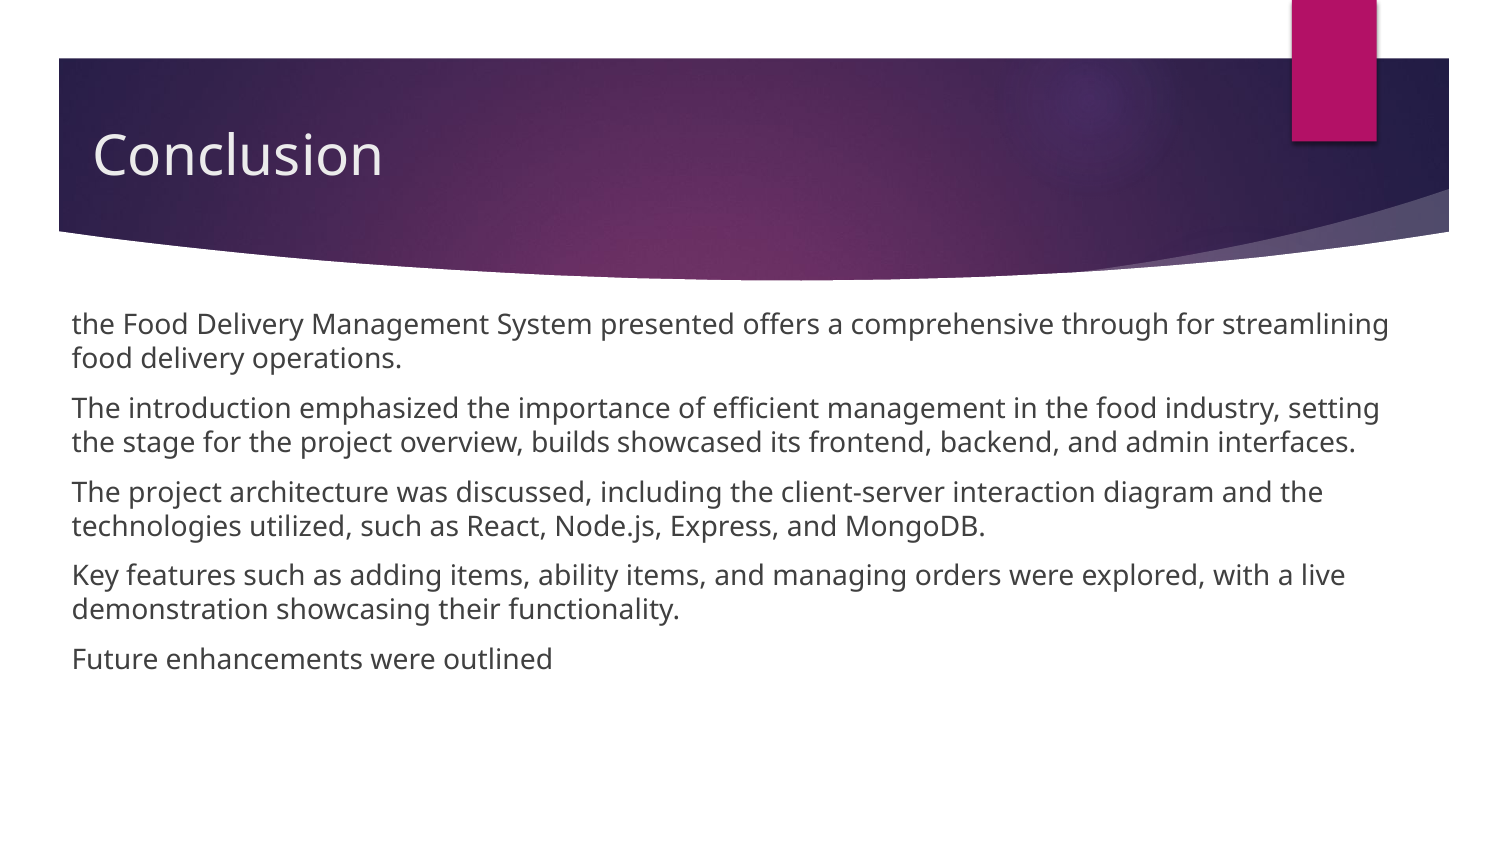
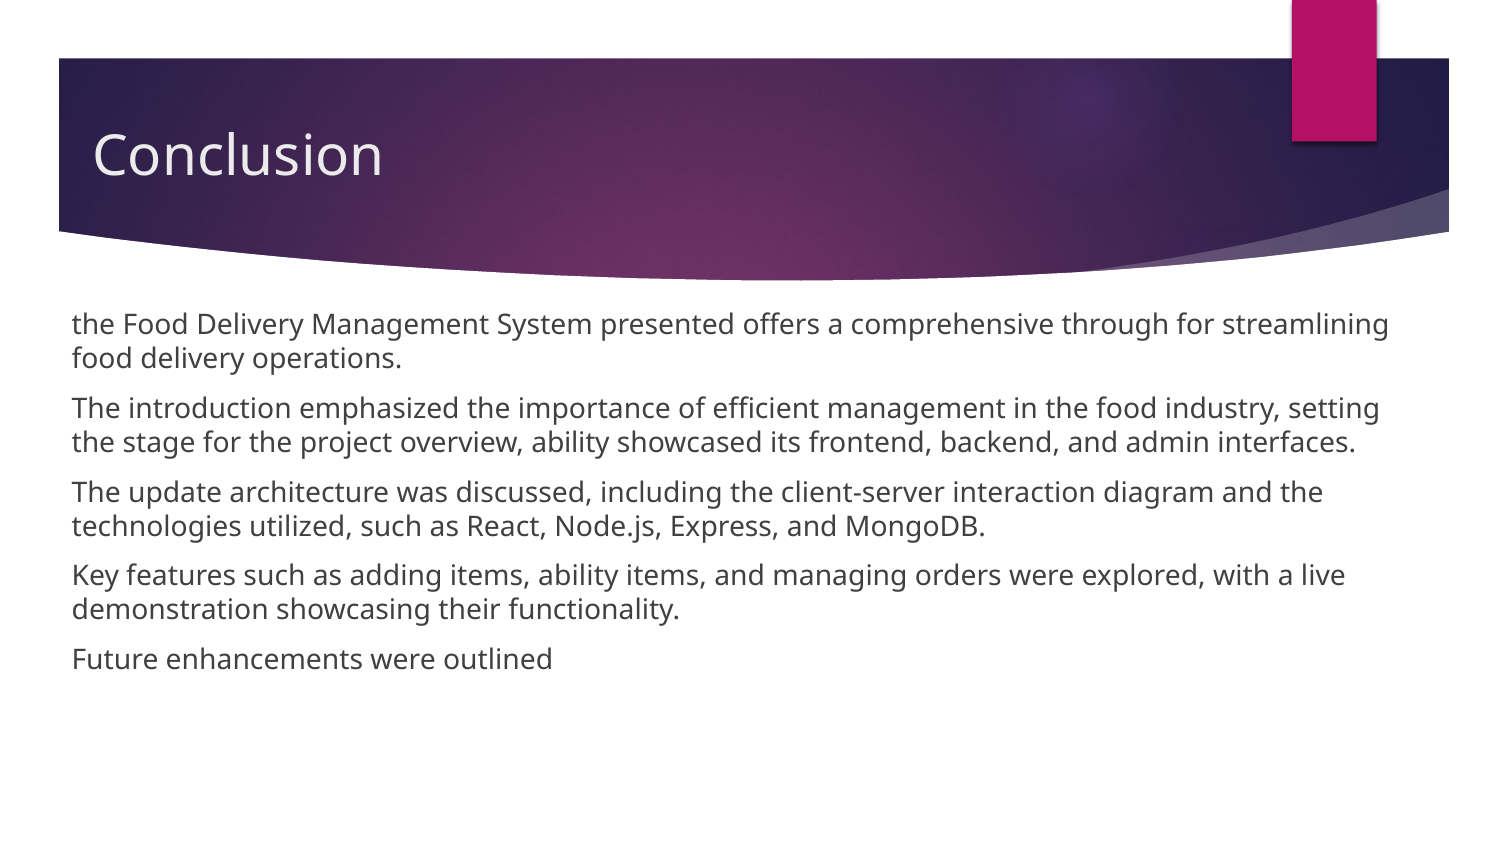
overview builds: builds -> ability
project at (175, 493): project -> update
